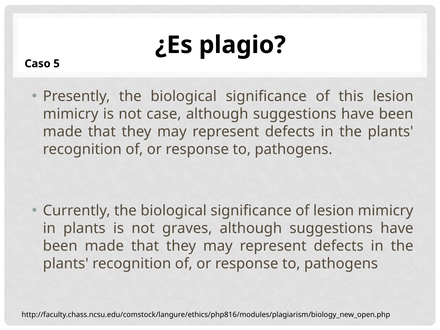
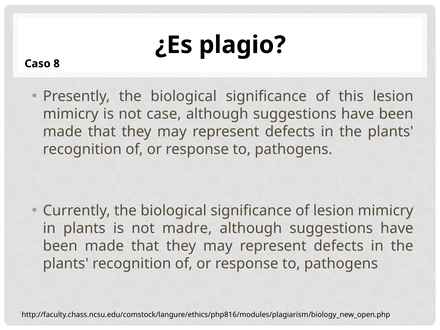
5: 5 -> 8
graves: graves -> madre
